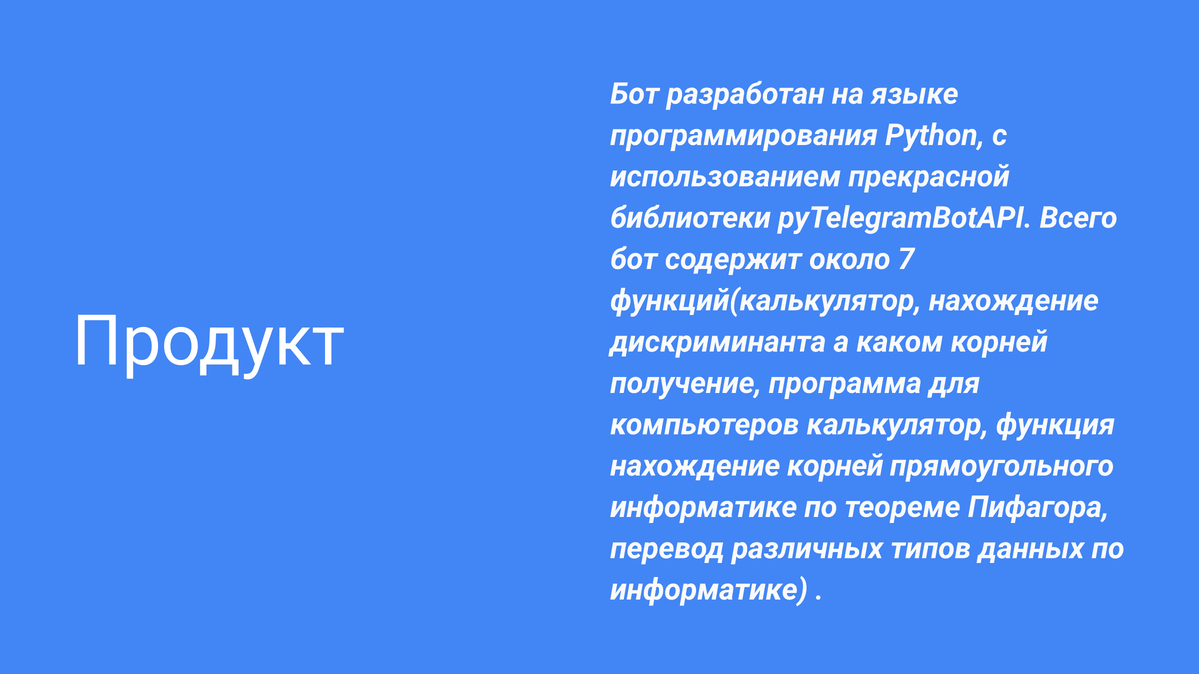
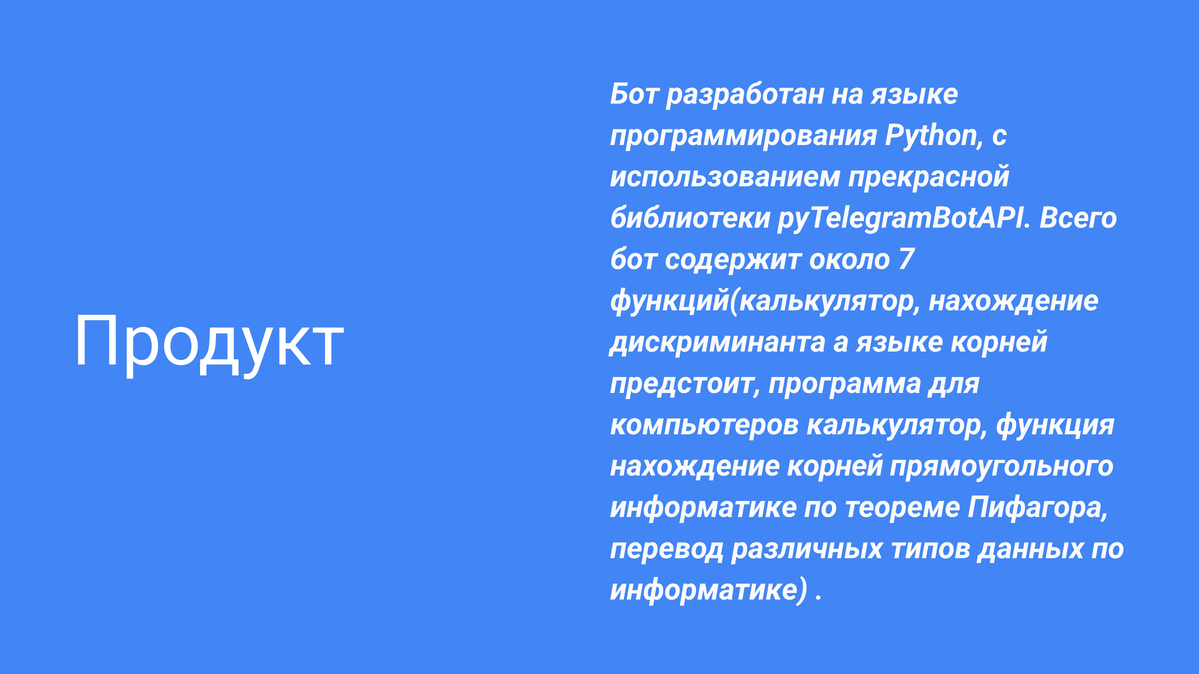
а каком: каком -> языке
получение: получение -> предстоит
